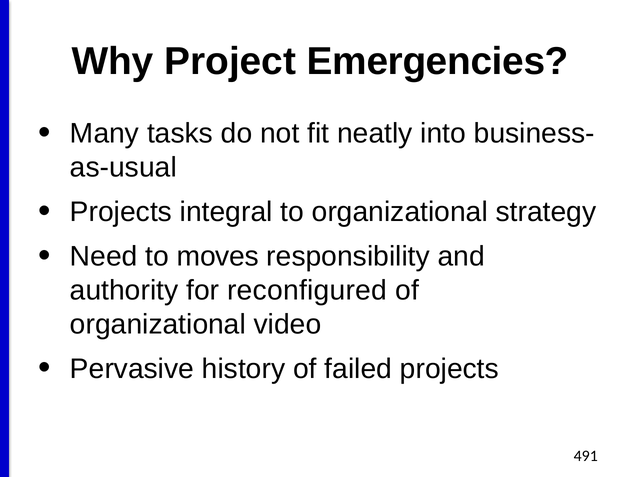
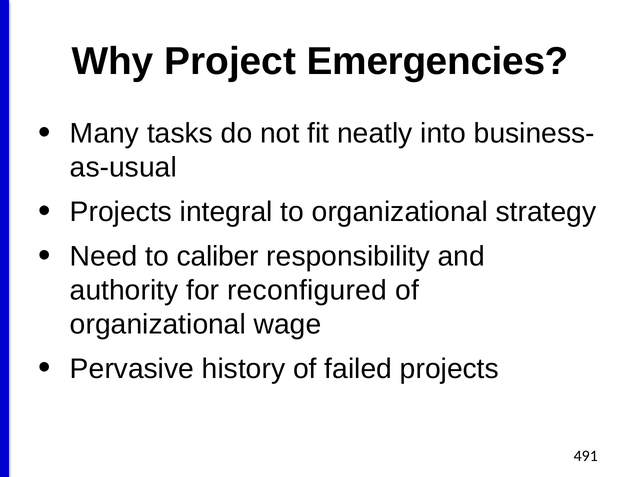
moves: moves -> caliber
video: video -> wage
